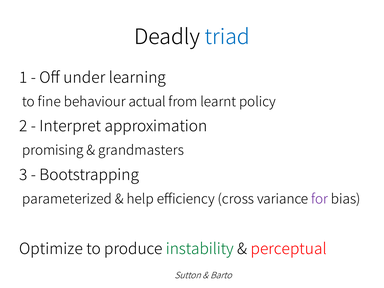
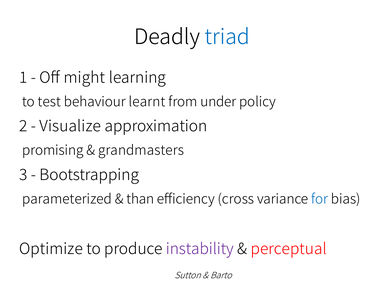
under: under -> might
fine: fine -> test
actual: actual -> learnt
learnt: learnt -> under
Interpret: Interpret -> Visualize
help: help -> than
for colour: purple -> blue
instability colour: green -> purple
